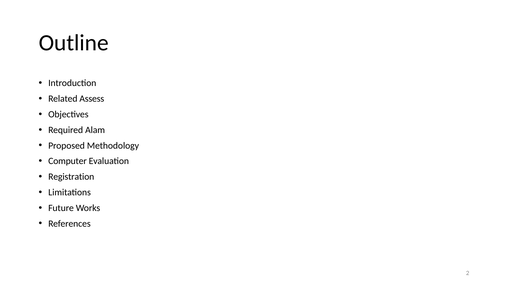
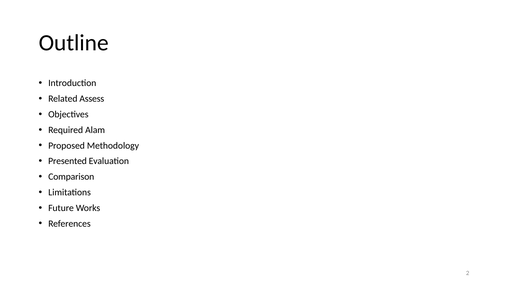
Computer: Computer -> Presented
Registration: Registration -> Comparison
